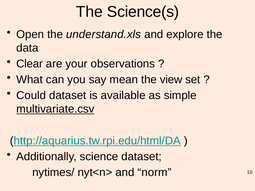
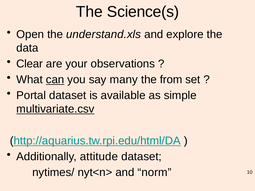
can underline: none -> present
mean: mean -> many
view: view -> from
Could: Could -> Portal
science: science -> attitude
